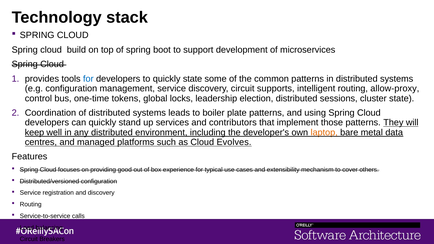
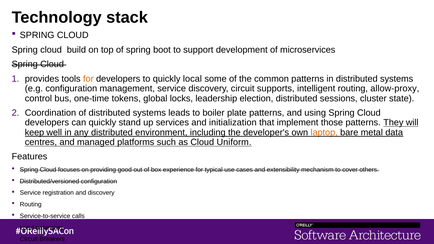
for at (88, 79) colour: blue -> orange
quickly state: state -> local
contributors: contributors -> initialization
Evolves: Evolves -> Uniform
